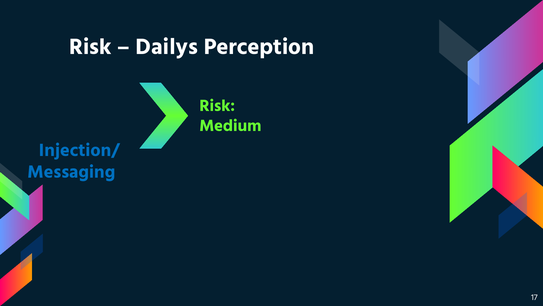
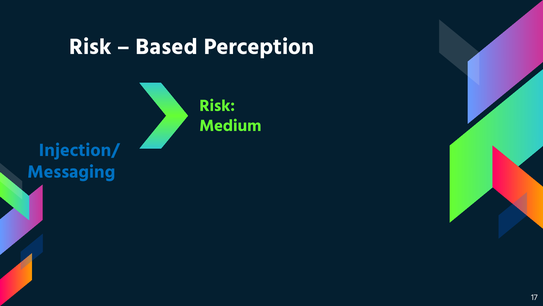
Dailys: Dailys -> Based
